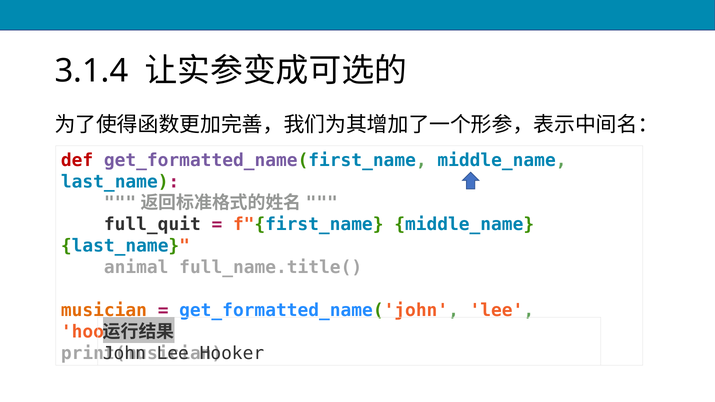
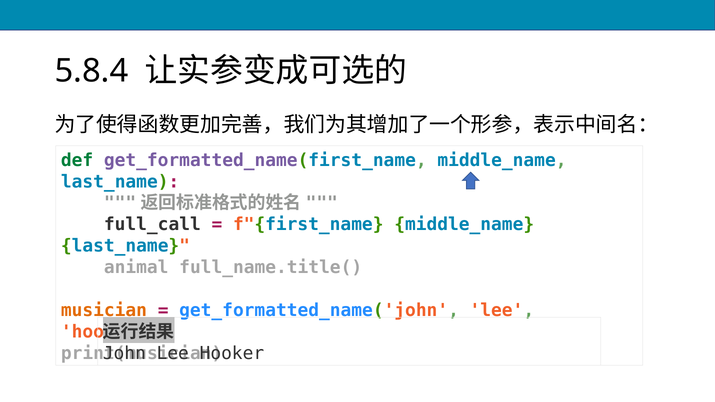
3.1.4: 3.1.4 -> 5.8.4
def colour: red -> green
full_quit: full_quit -> full_call
